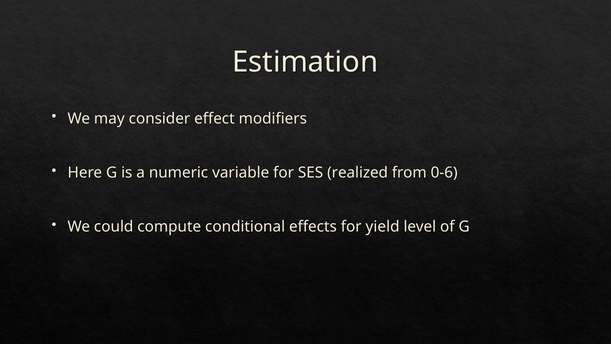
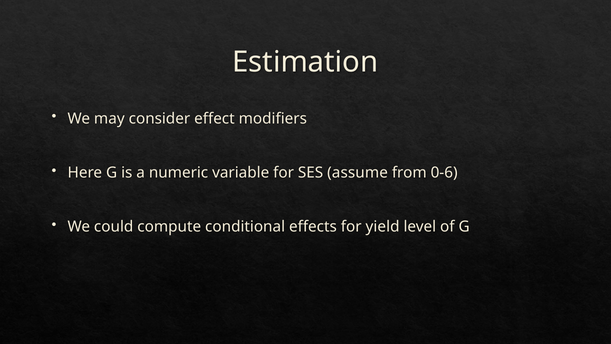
realized: realized -> assume
